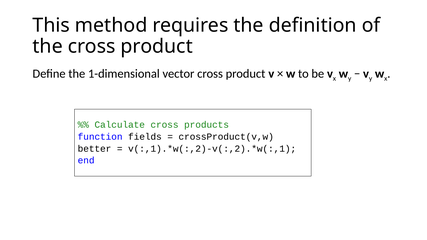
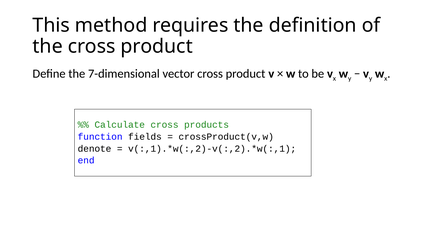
1-dimensional: 1-dimensional -> 7-dimensional
better: better -> denote
